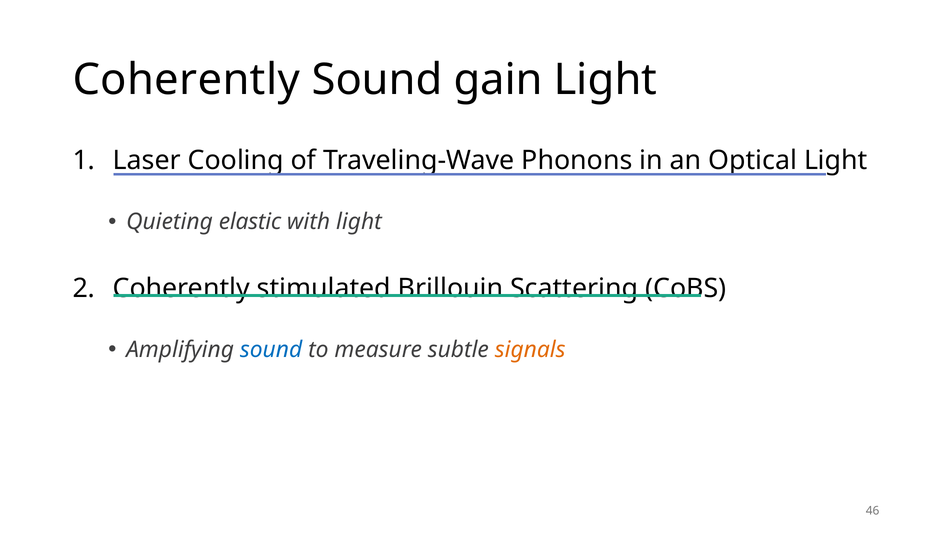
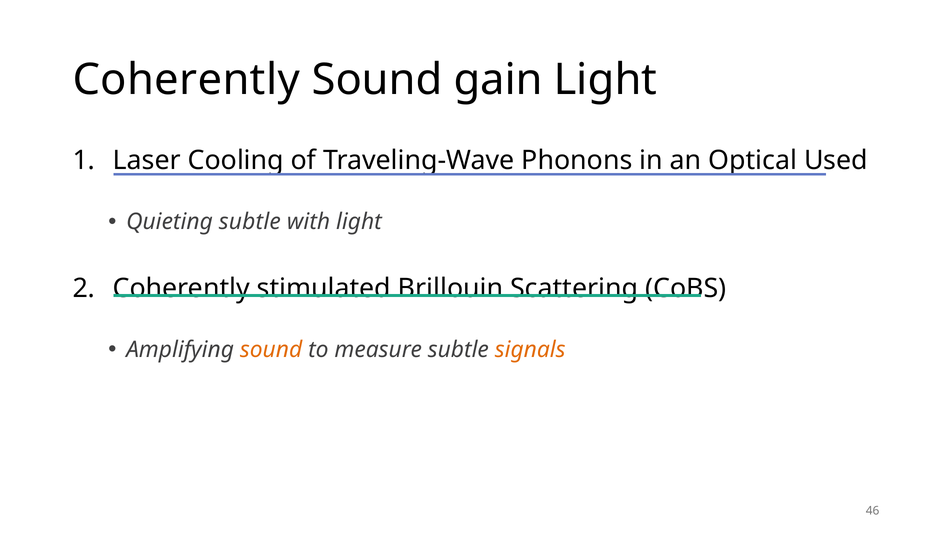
Light at (836, 160): Light -> Used
Quieting elastic: elastic -> subtle
sound at (271, 349) colour: blue -> orange
